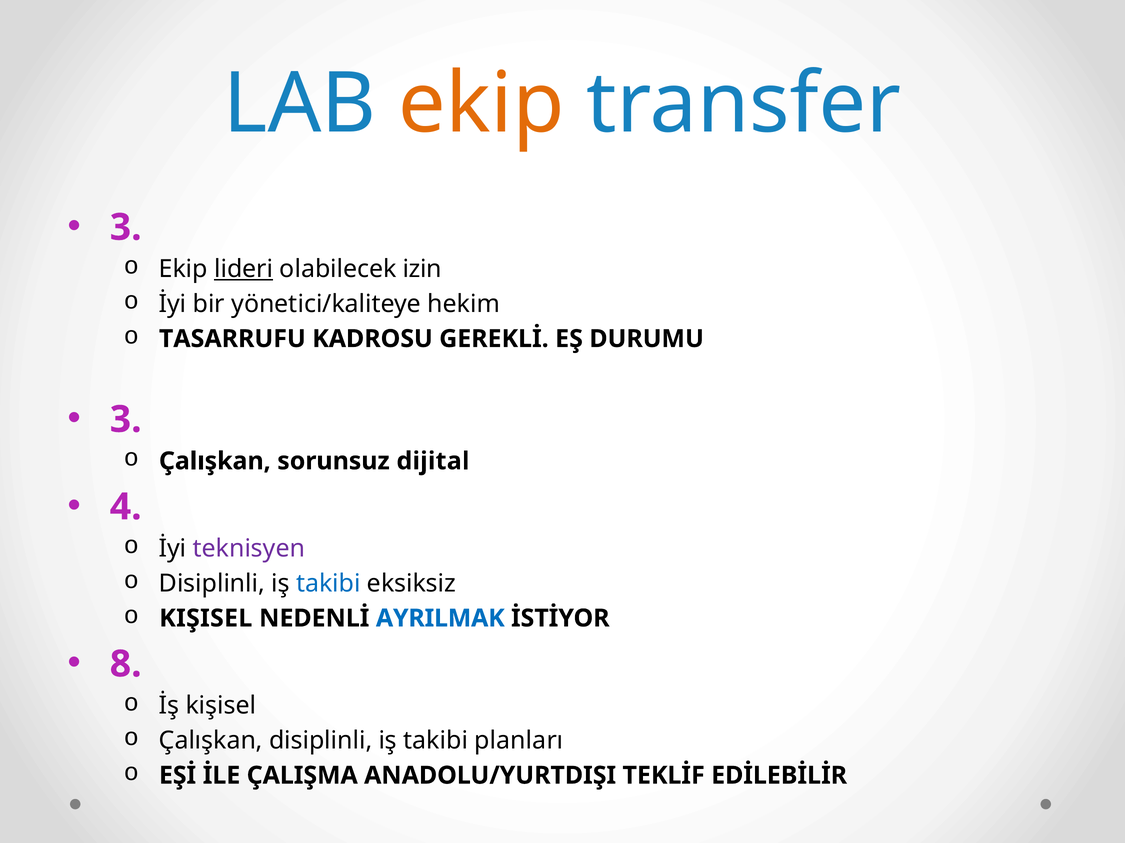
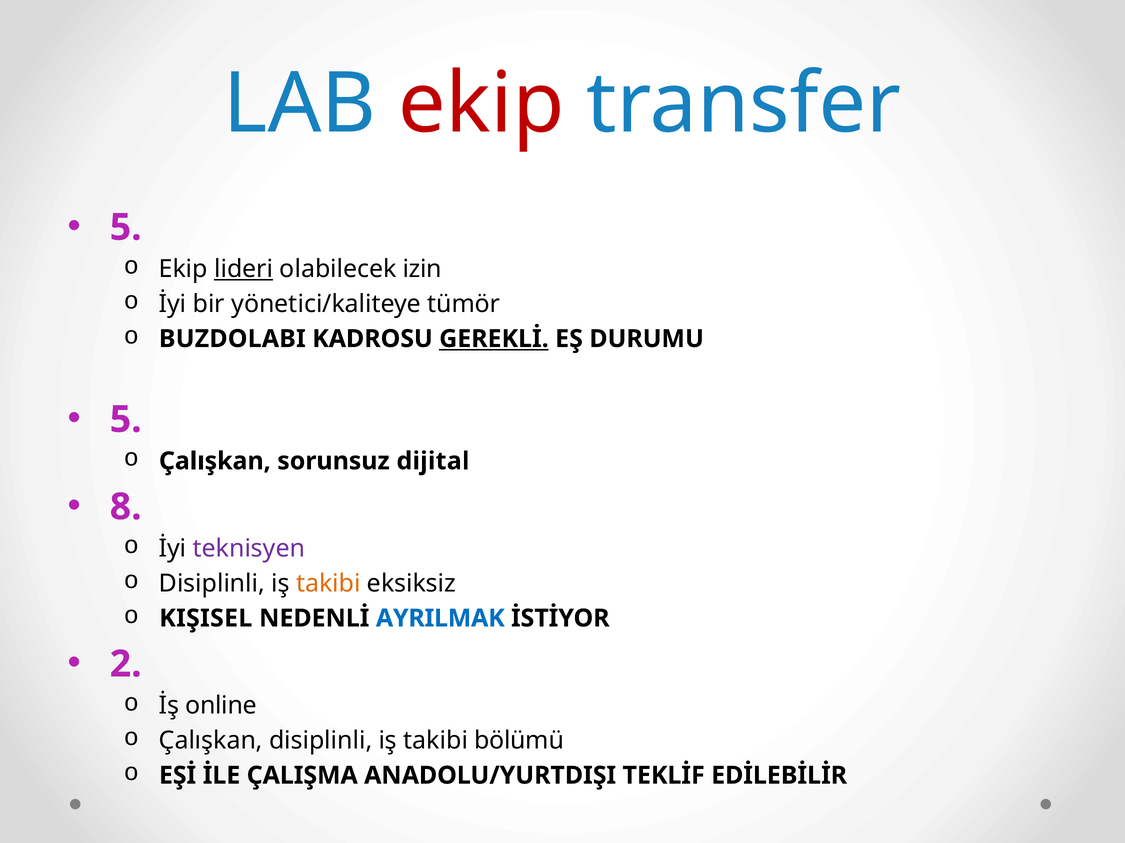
ekip at (481, 104) colour: orange -> red
3 at (126, 228): 3 -> 5
hekim: hekim -> tümör
TASARRUFU: TASARRUFU -> BUZDOLABI
GEREKLİ underline: none -> present
3 at (126, 420): 3 -> 5
4: 4 -> 8
takibi at (328, 584) colour: blue -> orange
8: 8 -> 2
İş kişisel: kişisel -> online
planları: planları -> bölümü
